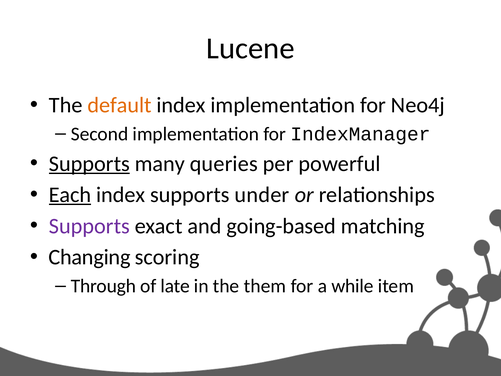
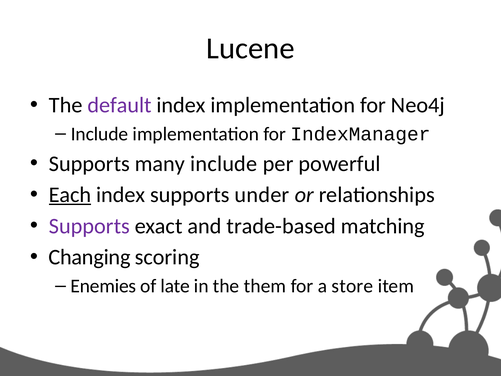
default colour: orange -> purple
Second at (100, 134): Second -> Include
Supports at (89, 164) underline: present -> none
many queries: queries -> include
going-based: going-based -> trade-based
Through: Through -> Enemies
while: while -> store
